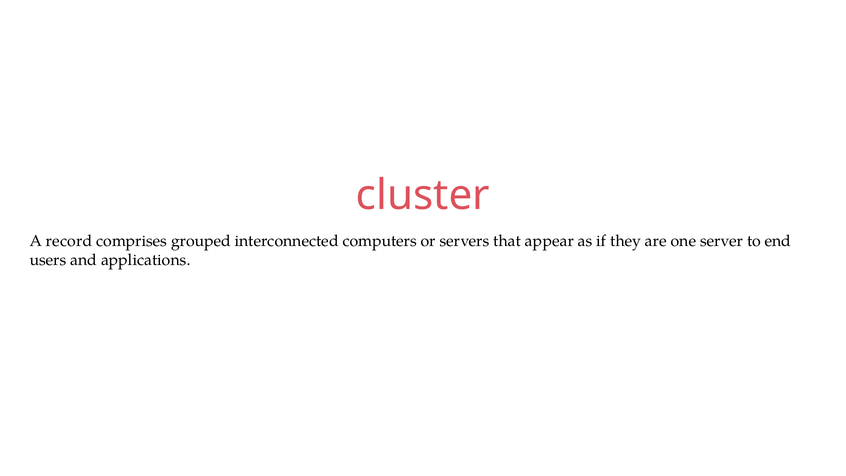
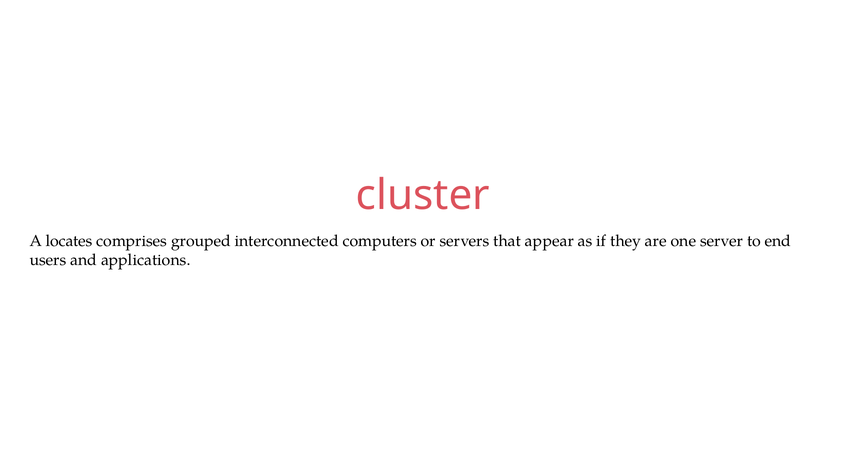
record: record -> locates
